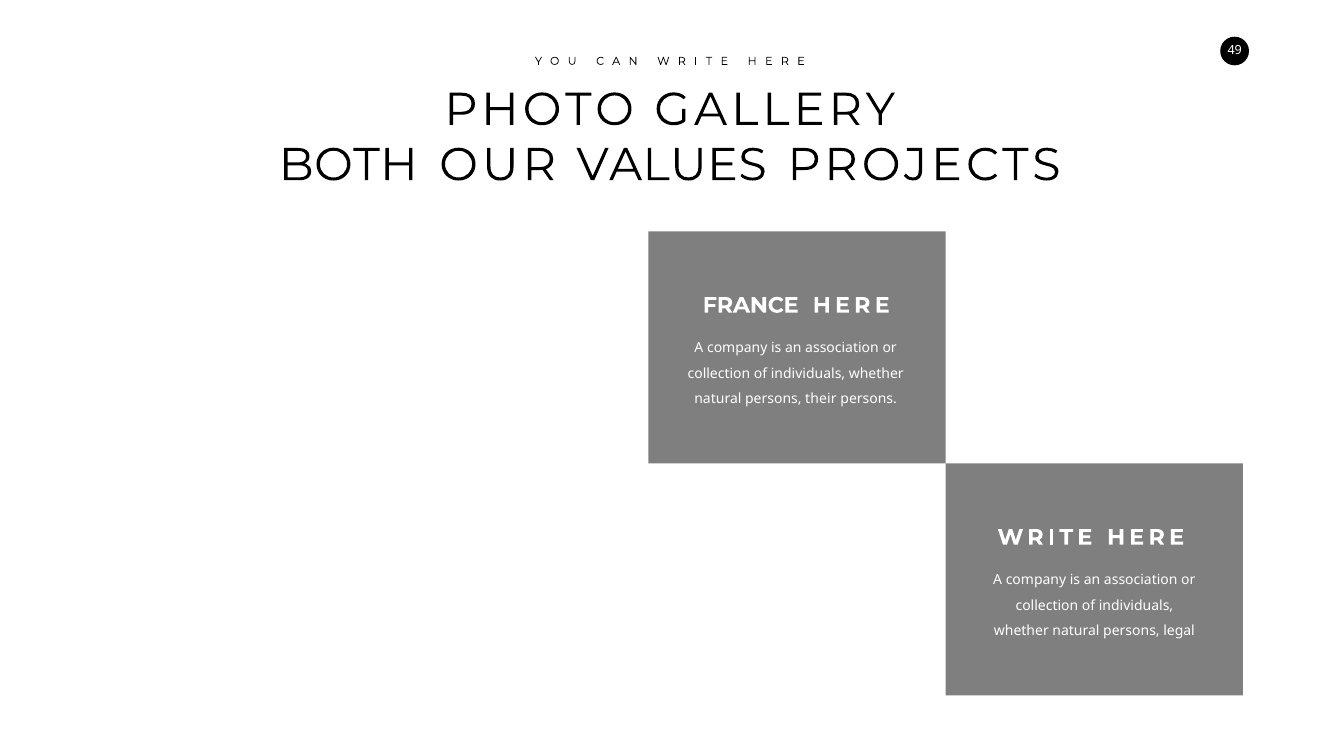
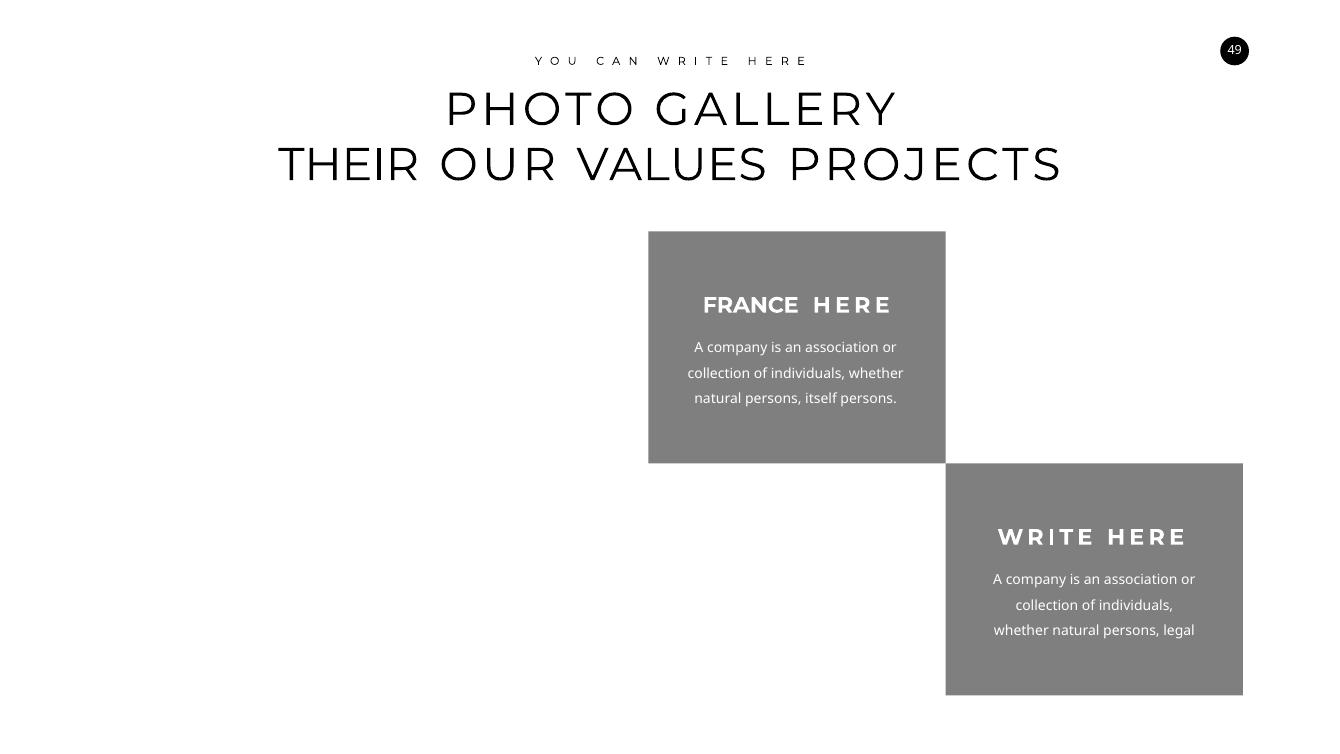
BOTH: BOTH -> THEIR
their: their -> itself
